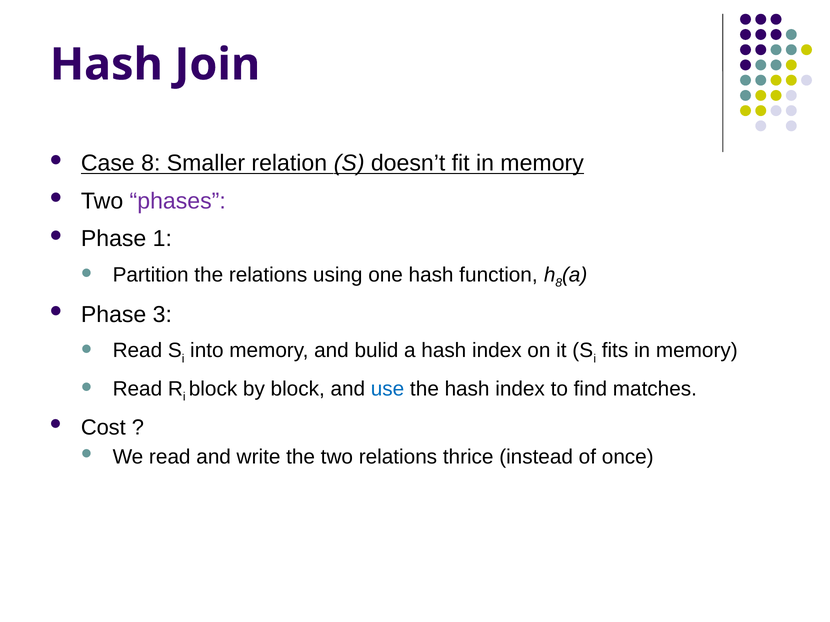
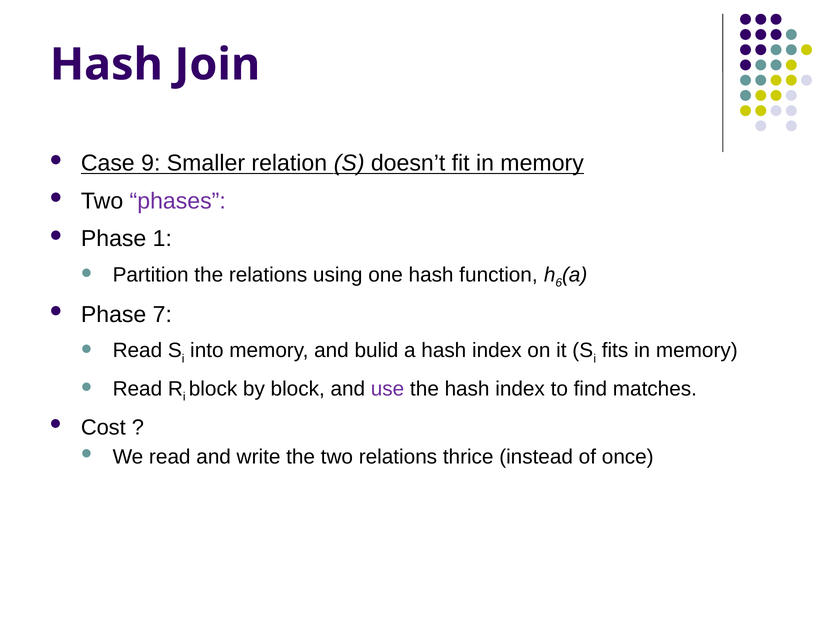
Case 8: 8 -> 9
8 at (559, 283): 8 -> 6
3: 3 -> 7
use colour: blue -> purple
